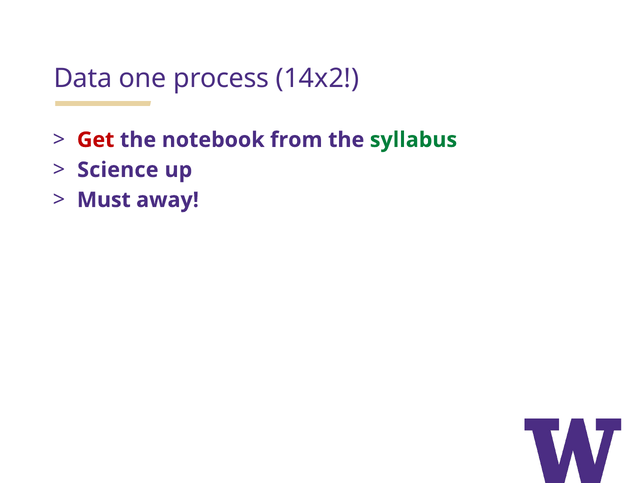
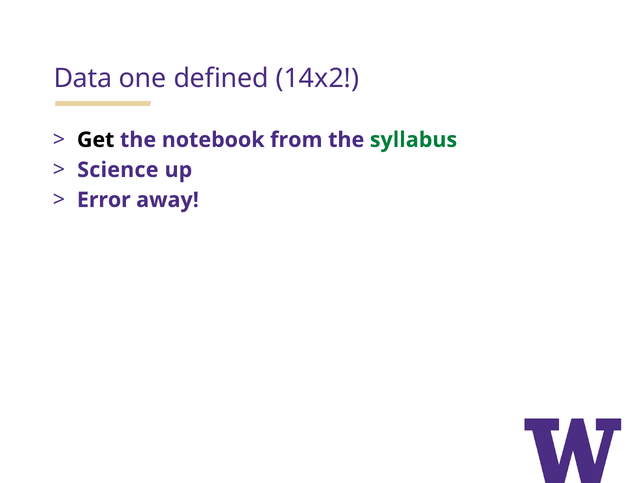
process: process -> defined
Get colour: red -> black
Must: Must -> Error
